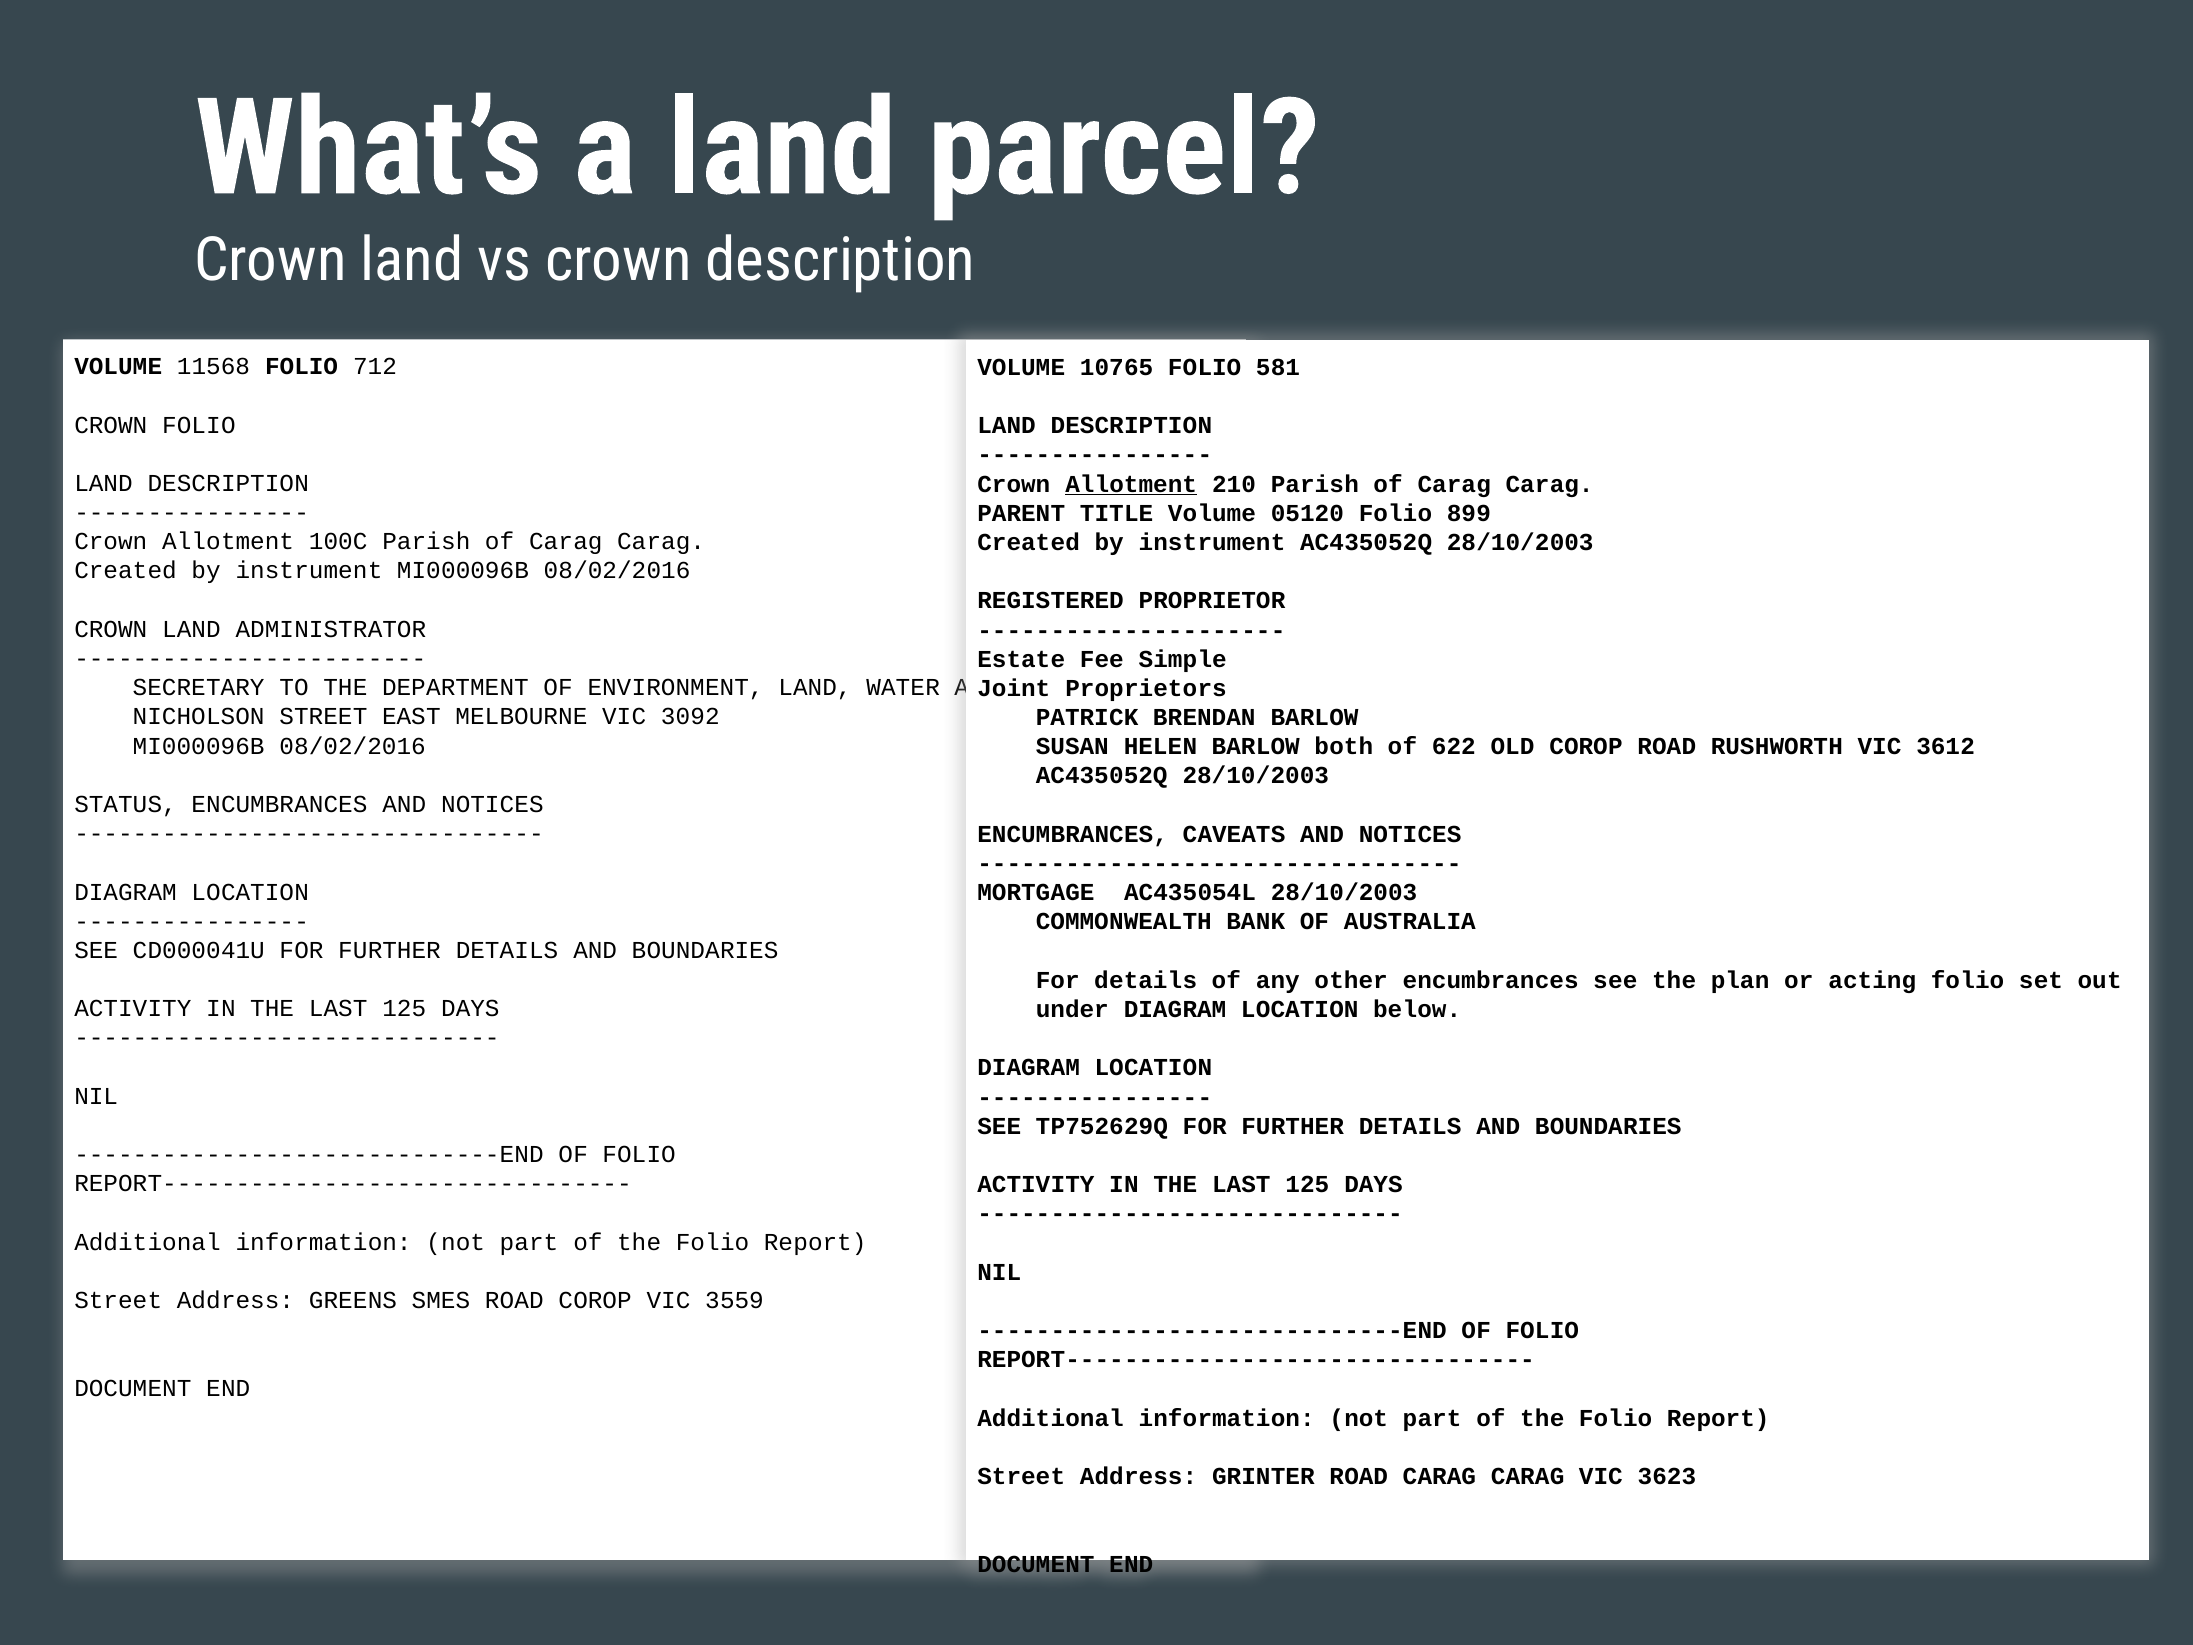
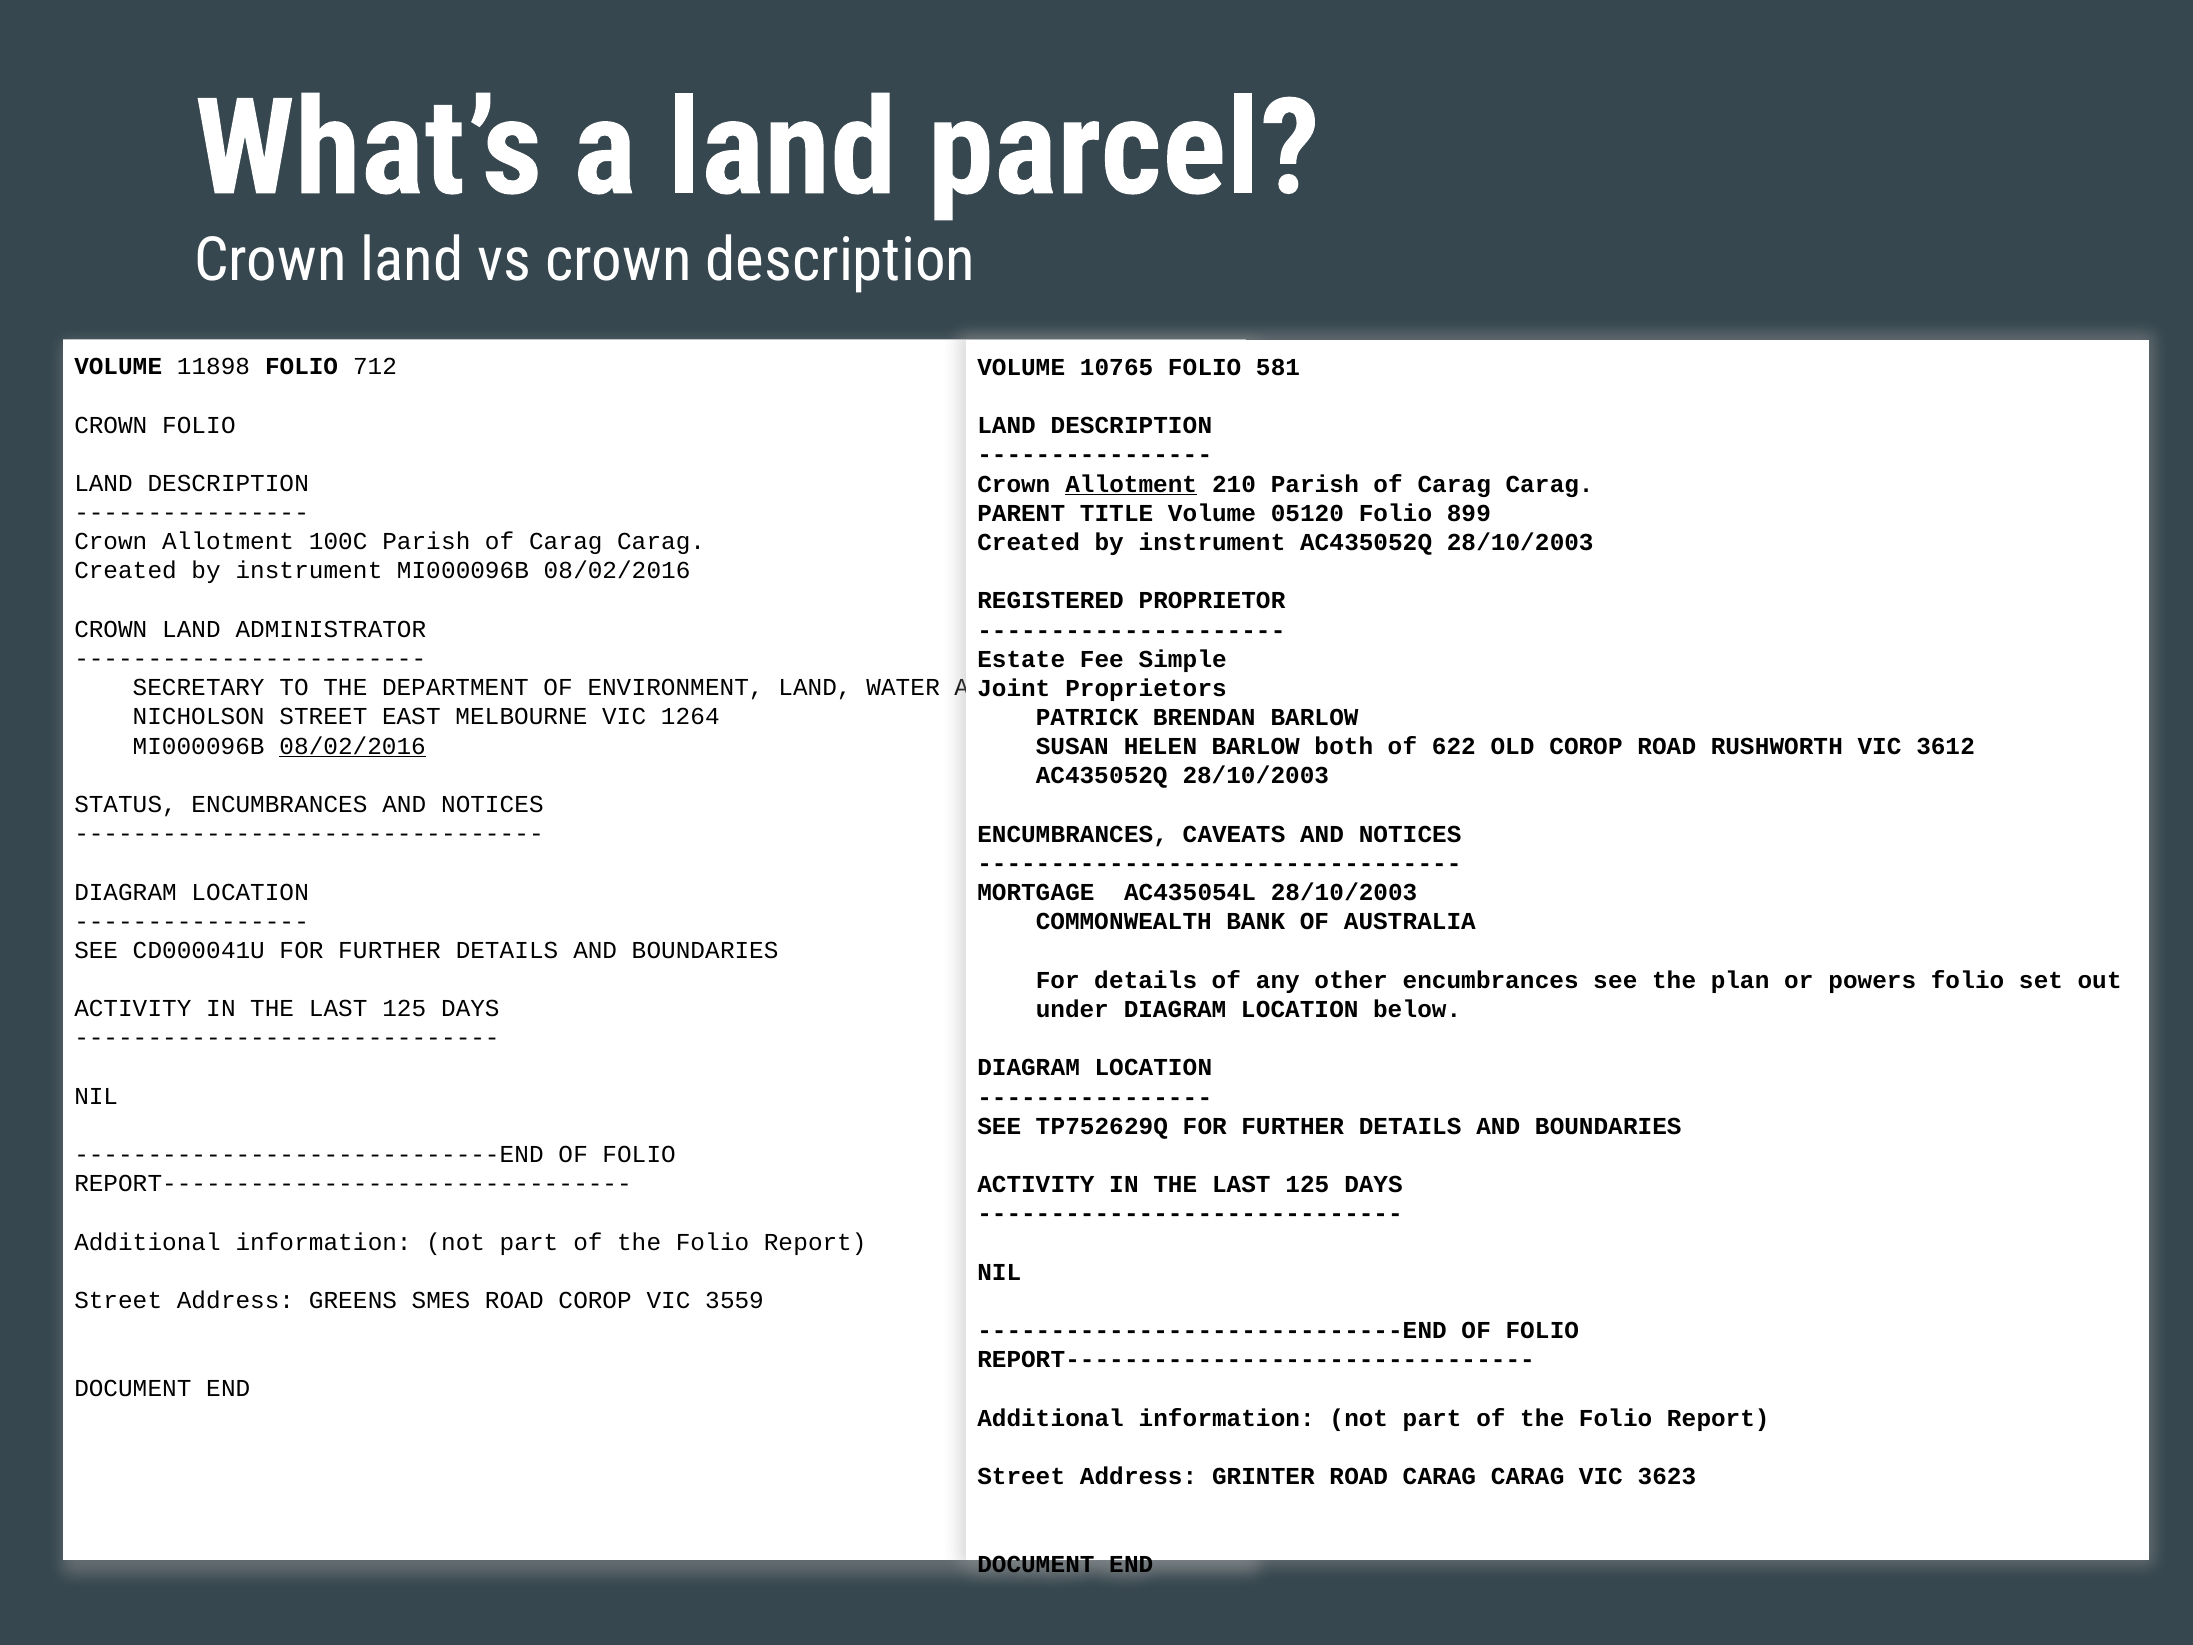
11568: 11568 -> 11898
3092: 3092 -> 1264
08/02/2016 at (353, 746) underline: none -> present
acting: acting -> powers
